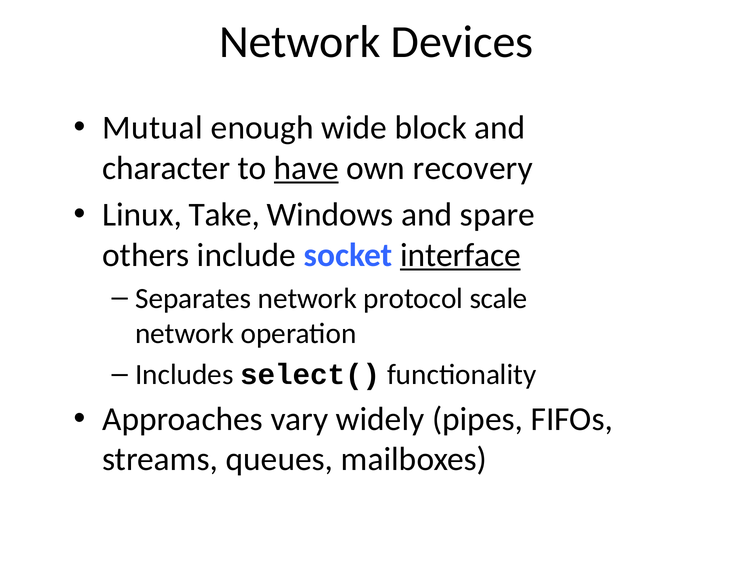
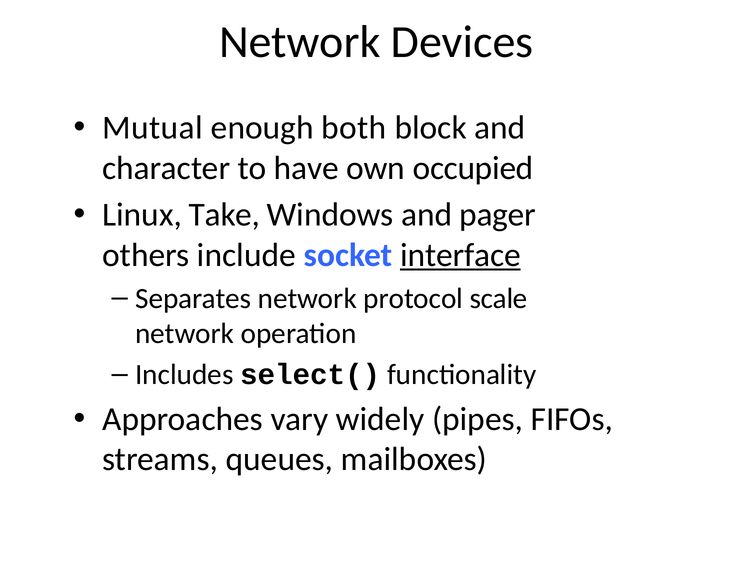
wide: wide -> both
have underline: present -> none
recovery: recovery -> occupied
spare: spare -> pager
